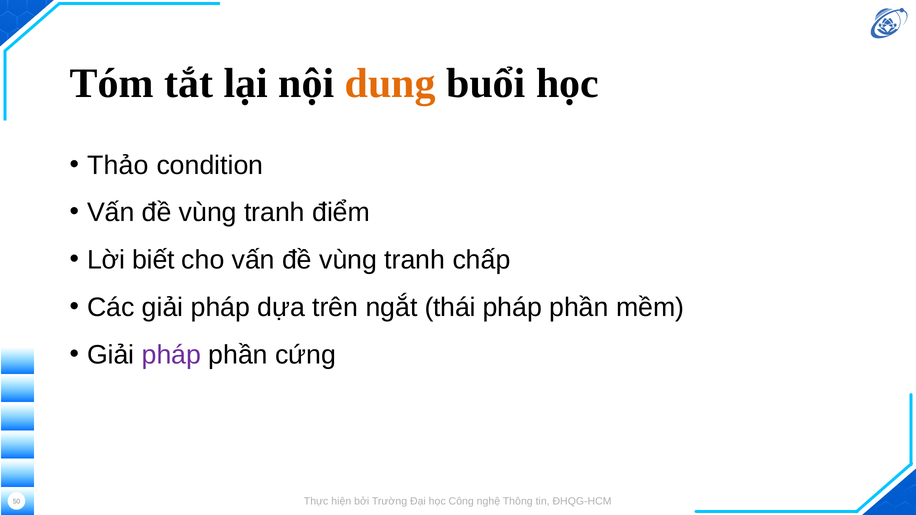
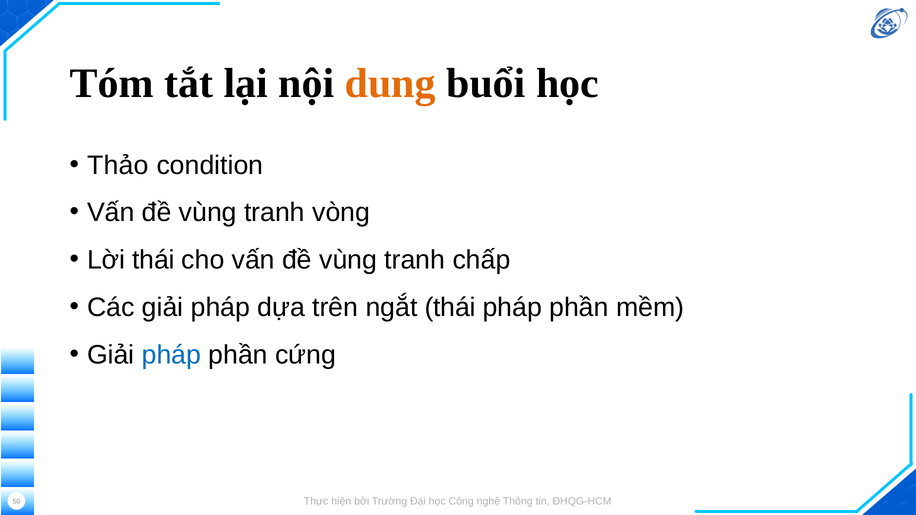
điểm: điểm -> vòng
Lời biết: biết -> thái
pháp at (171, 355) colour: purple -> blue
